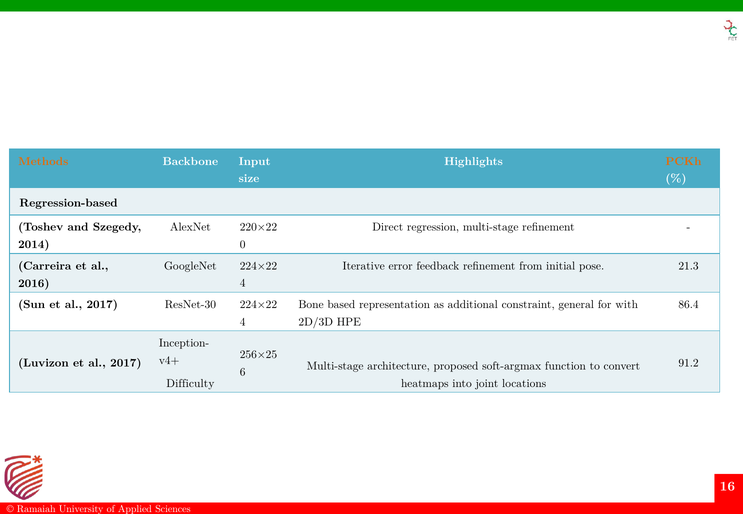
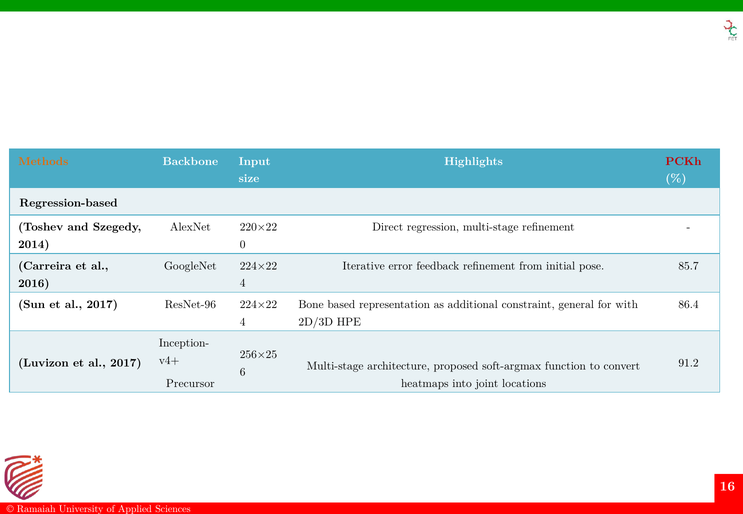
PCKh colour: orange -> red
21.3: 21.3 -> 85.7
ResNet-30: ResNet-30 -> ResNet-96
Difficulty: Difficulty -> Precursor
